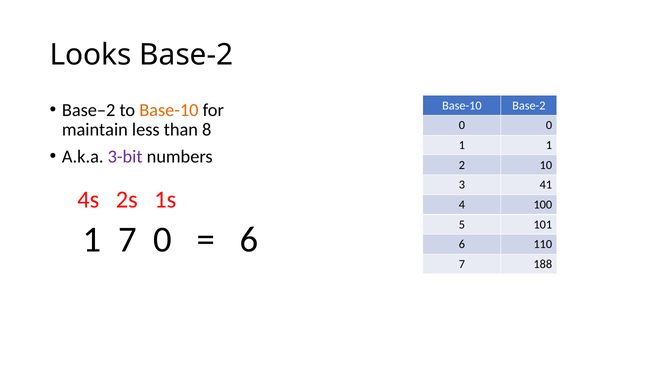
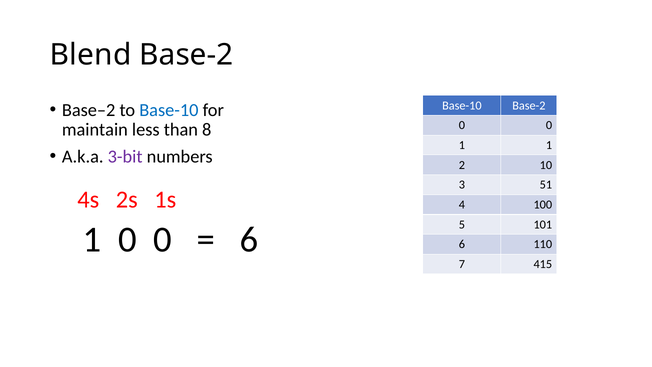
Looks: Looks -> Blend
Base-10 at (169, 110) colour: orange -> blue
41: 41 -> 51
1 7: 7 -> 0
188: 188 -> 415
